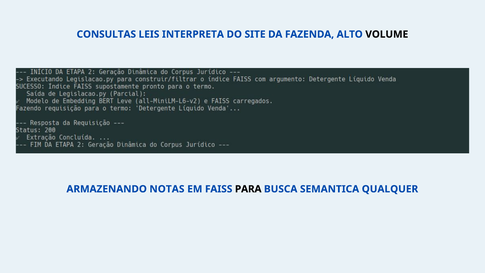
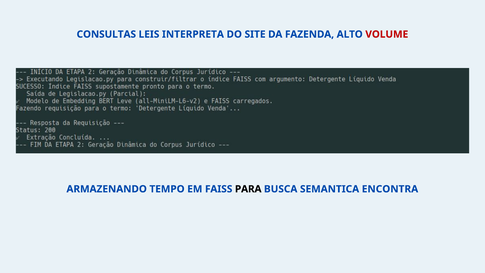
VOLUME colour: black -> red
NOTAS: NOTAS -> TEMPO
QUALQUER: QUALQUER -> ENCONTRA
